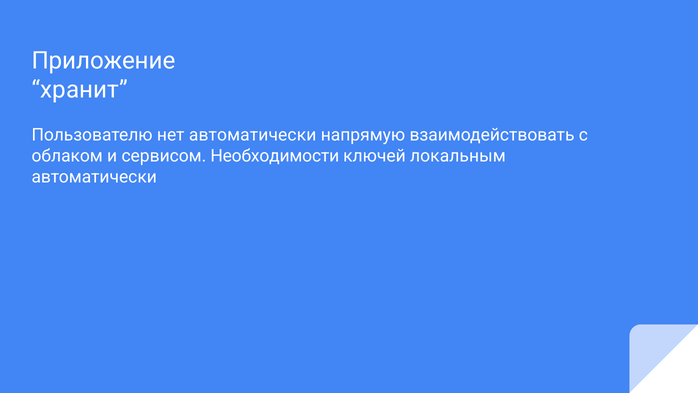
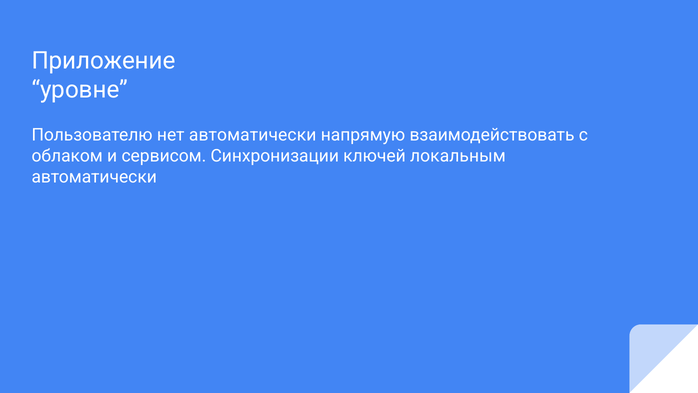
хранит: хранит -> уровне
Необходимости: Необходимости -> Синхронизации
